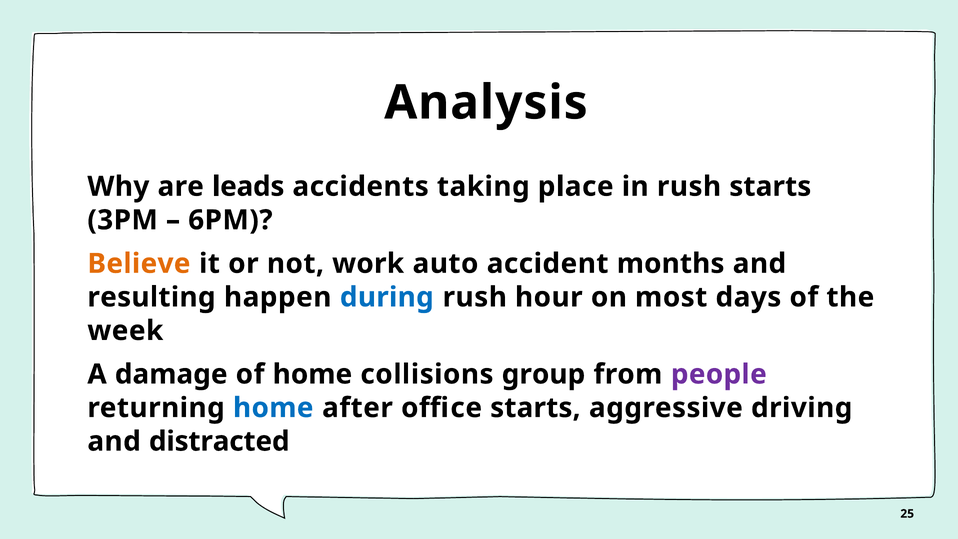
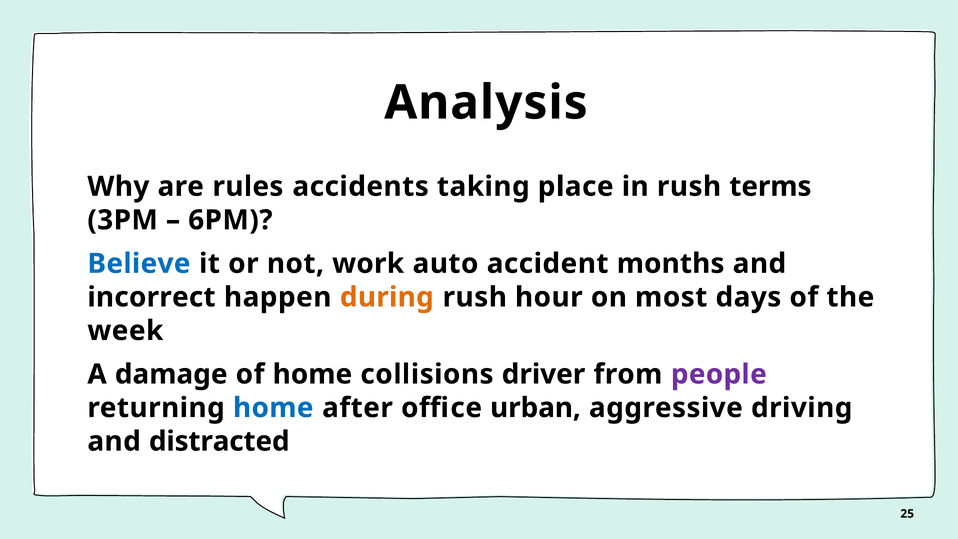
leads: leads -> rules
rush starts: starts -> terms
Believe colour: orange -> blue
resulting: resulting -> incorrect
during colour: blue -> orange
group: group -> driver
office starts: starts -> urban
